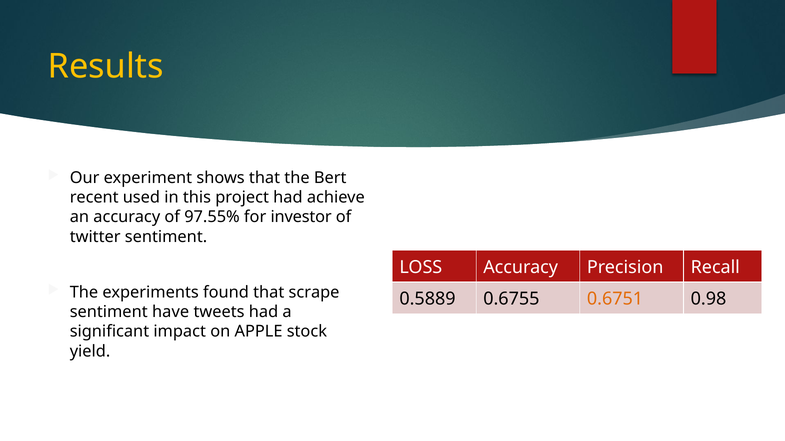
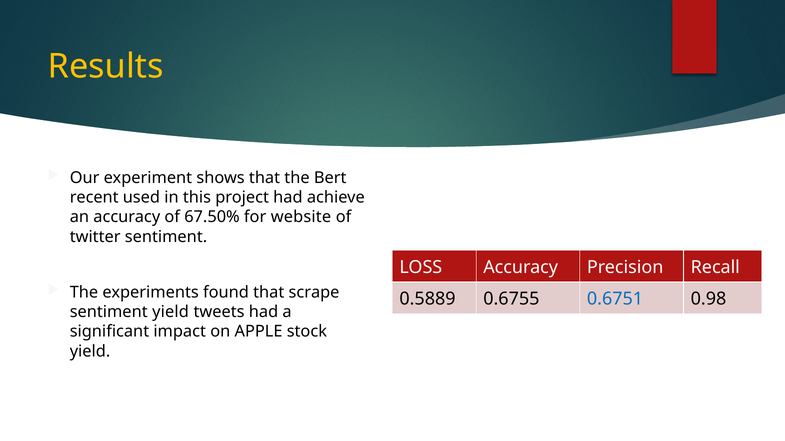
97.55%: 97.55% -> 67.50%
investor: investor -> website
0.6751 colour: orange -> blue
sentiment have: have -> yield
